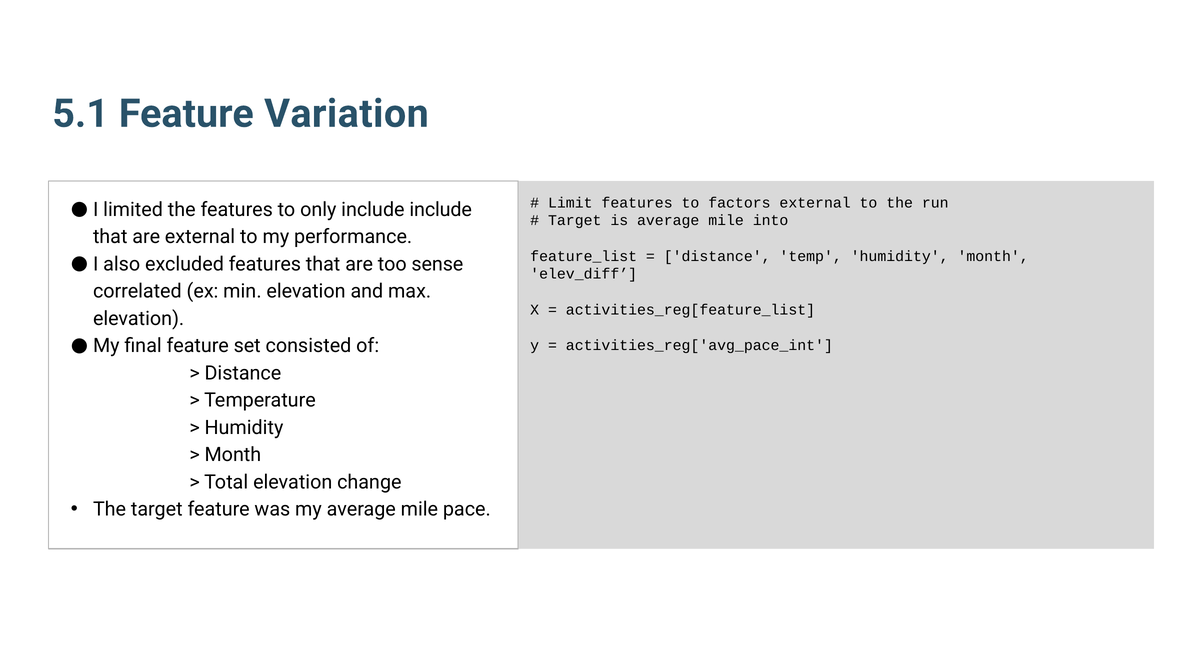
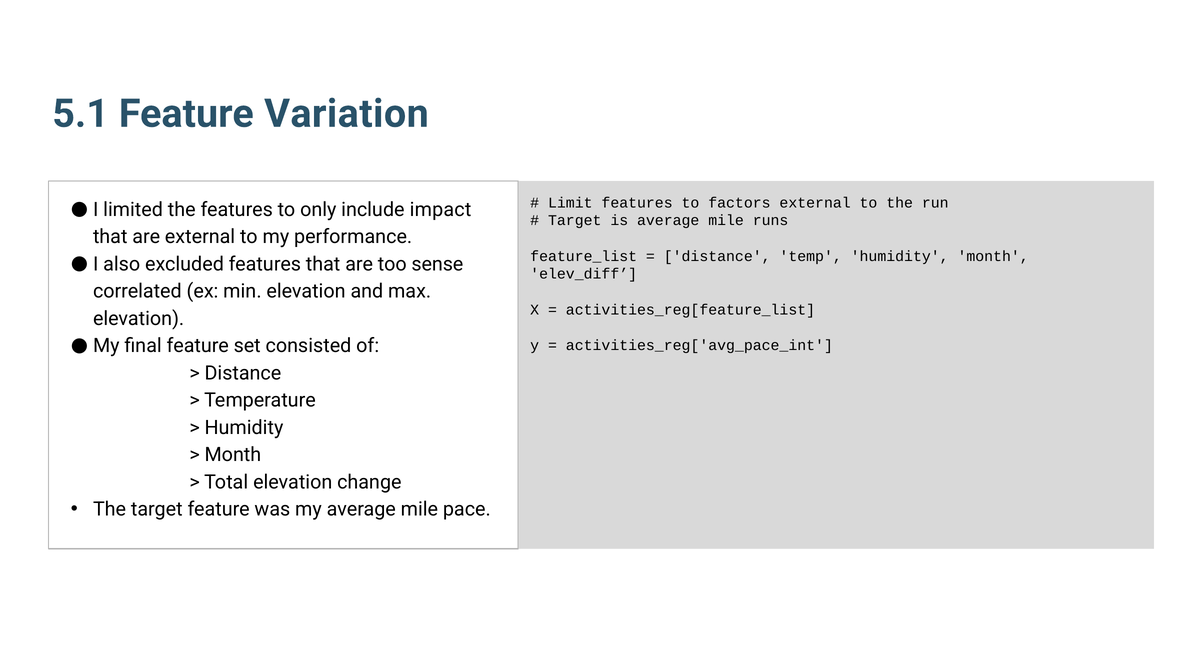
include include: include -> impact
into: into -> runs
